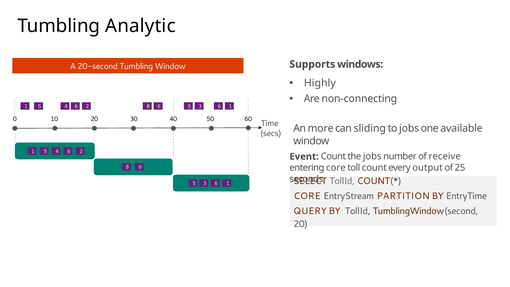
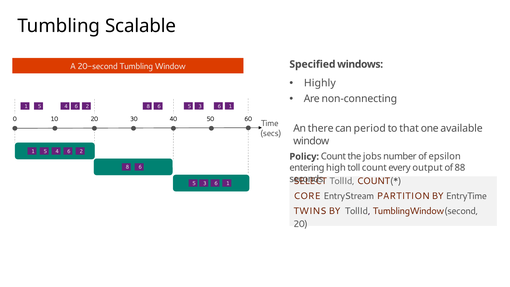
Analytic: Analytic -> Scalable
Supports: Supports -> Specified
more: more -> there
sliding: sliding -> period
to jobs: jobs -> that
Event: Event -> Policy
receive: receive -> epsilon
entering core: core -> high
25: 25 -> 88
QUERY: QUERY -> TWINS
